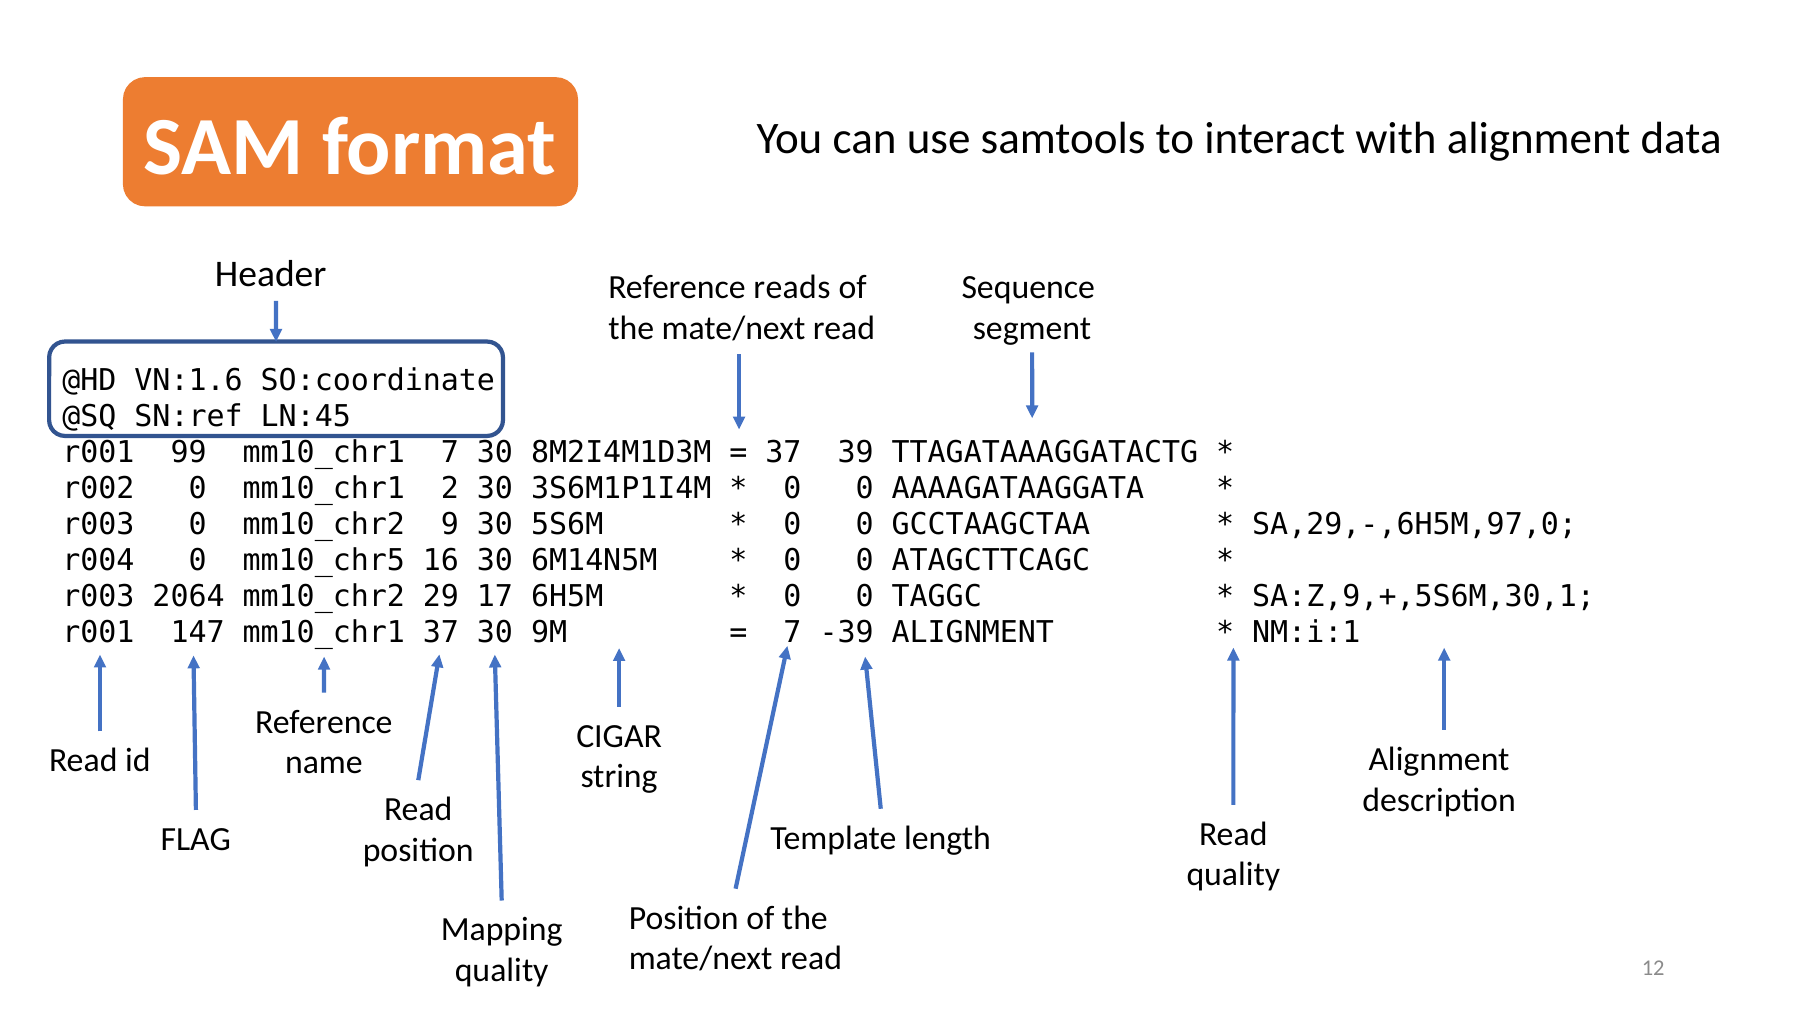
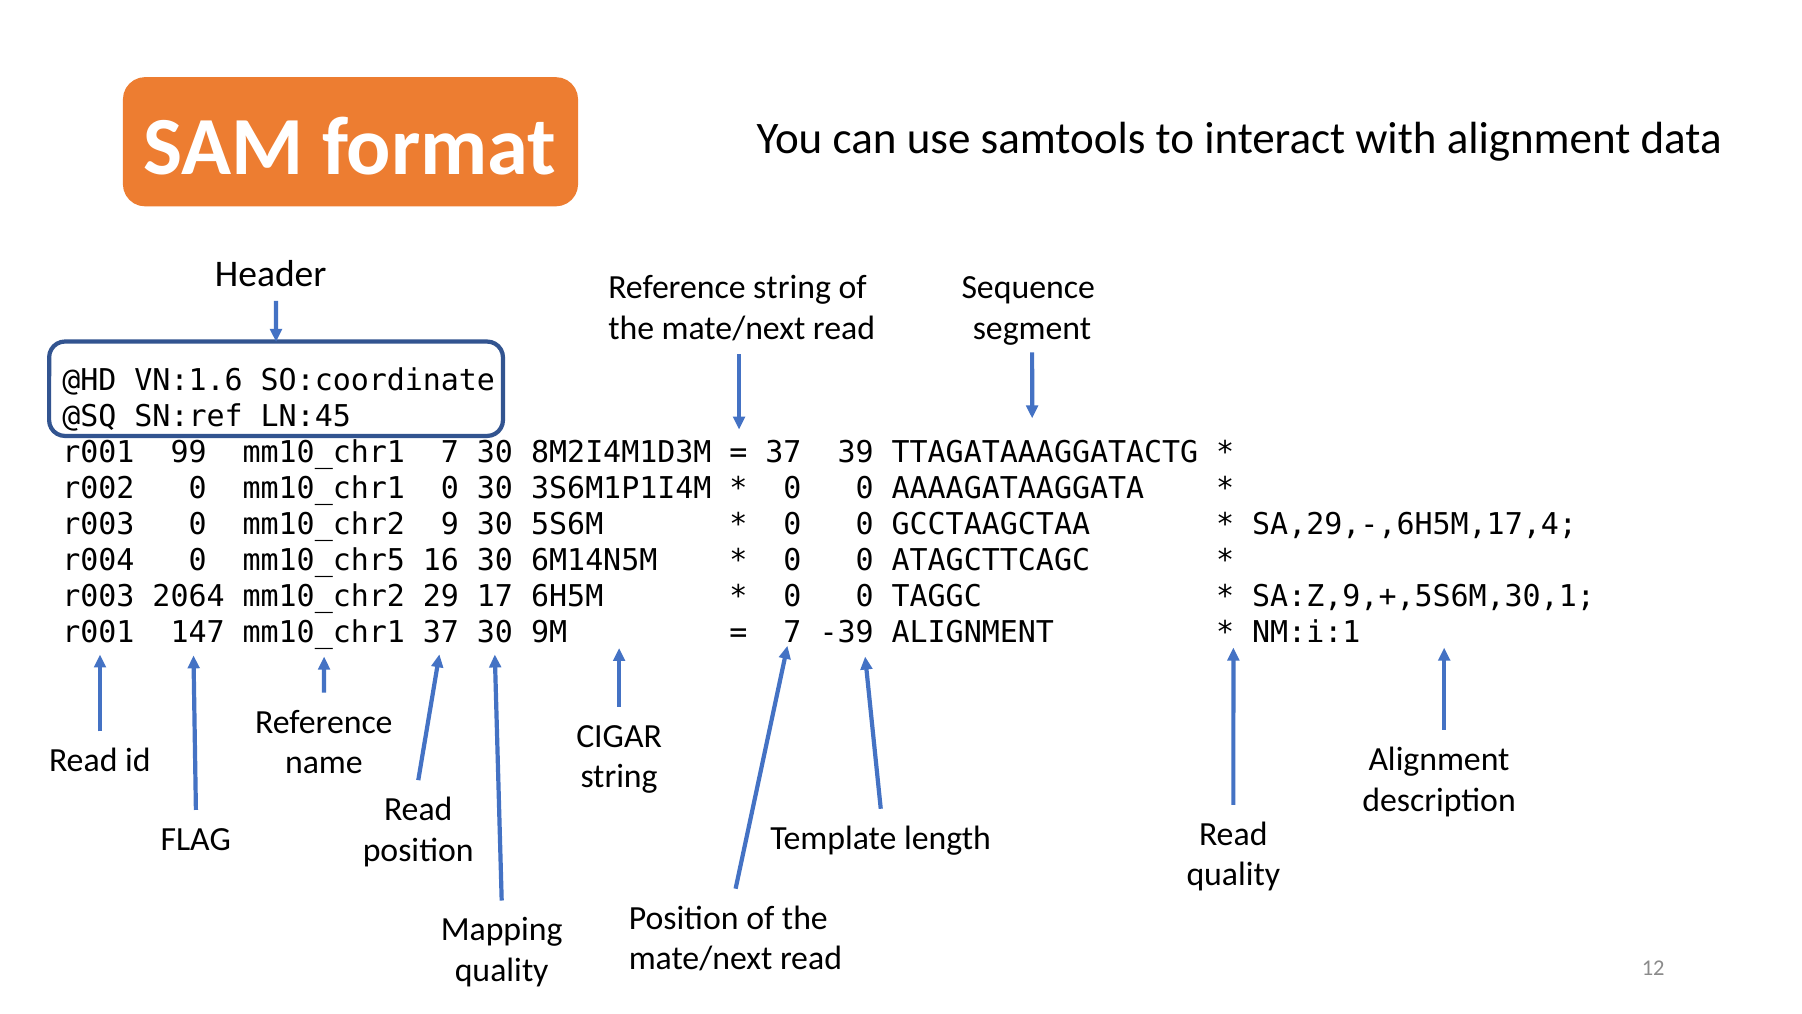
Reference reads: reads -> string
mm10_chr1 2: 2 -> 0
SA,29,-,6H5M,97,0: SA,29,-,6H5M,97,0 -> SA,29,-,6H5M,17,4
